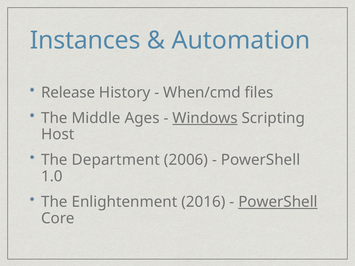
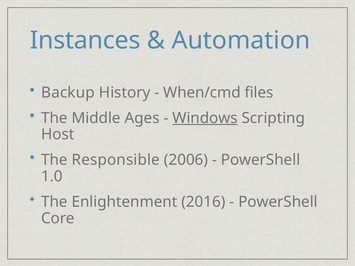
Release: Release -> Backup
Department: Department -> Responsible
PowerShell at (278, 202) underline: present -> none
